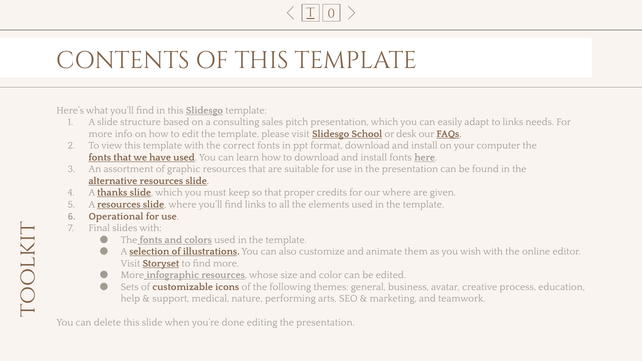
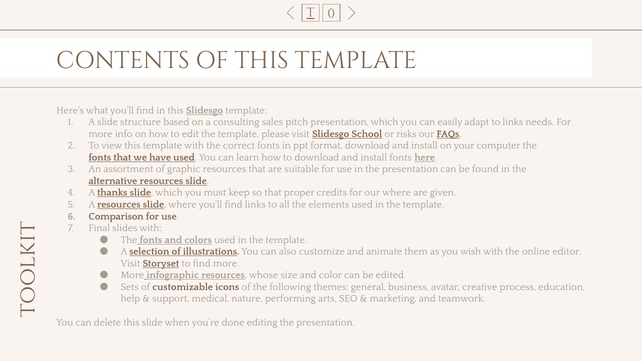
desk: desk -> risks
Operational: Operational -> Comparison
